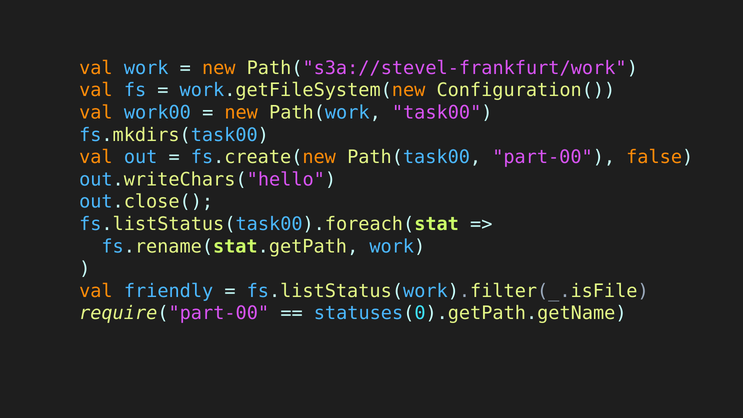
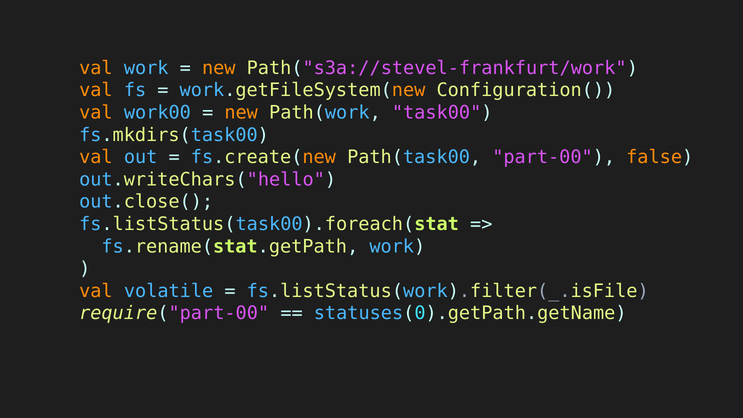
friendly: friendly -> volatile
